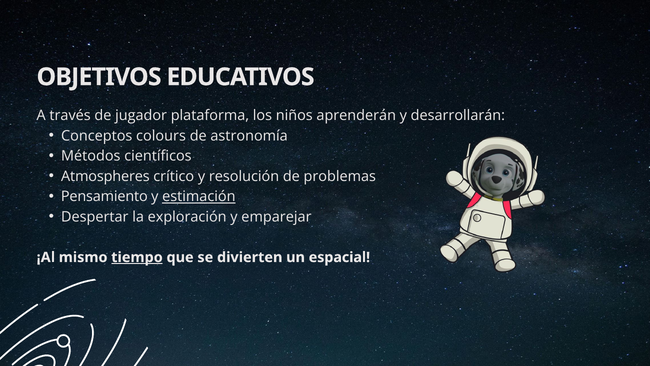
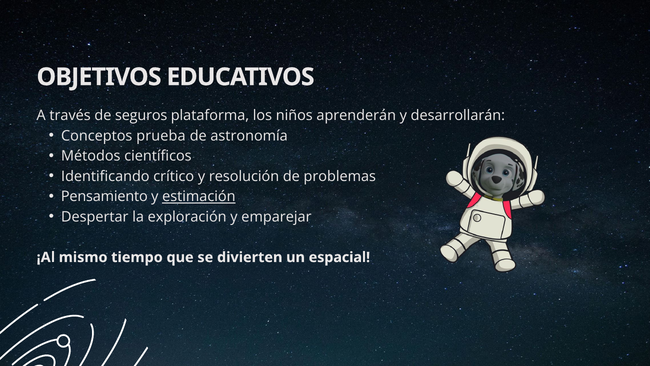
jugador: jugador -> seguros
colours: colours -> prueba
Atmospheres: Atmospheres -> Identificando
tiempo underline: present -> none
